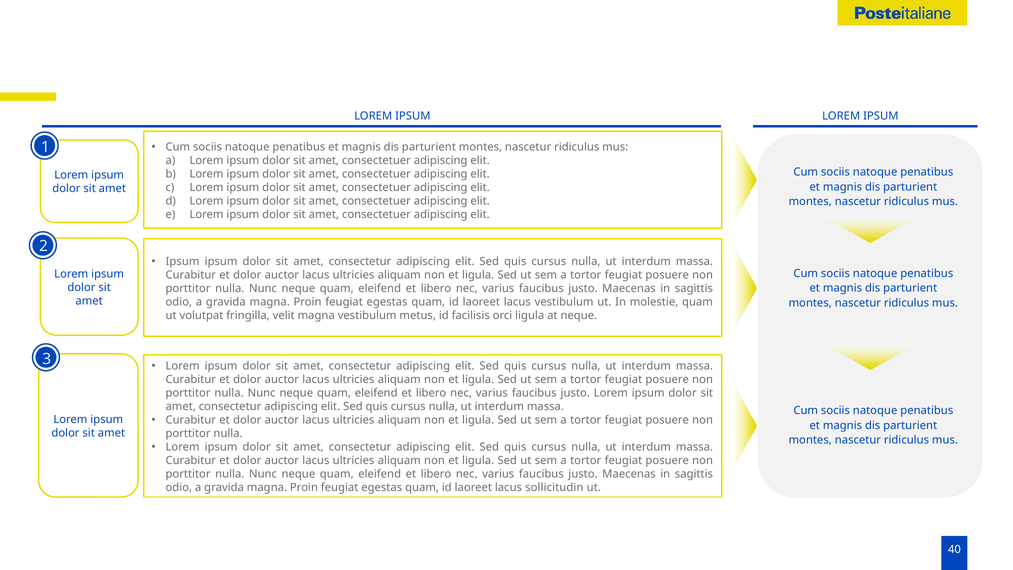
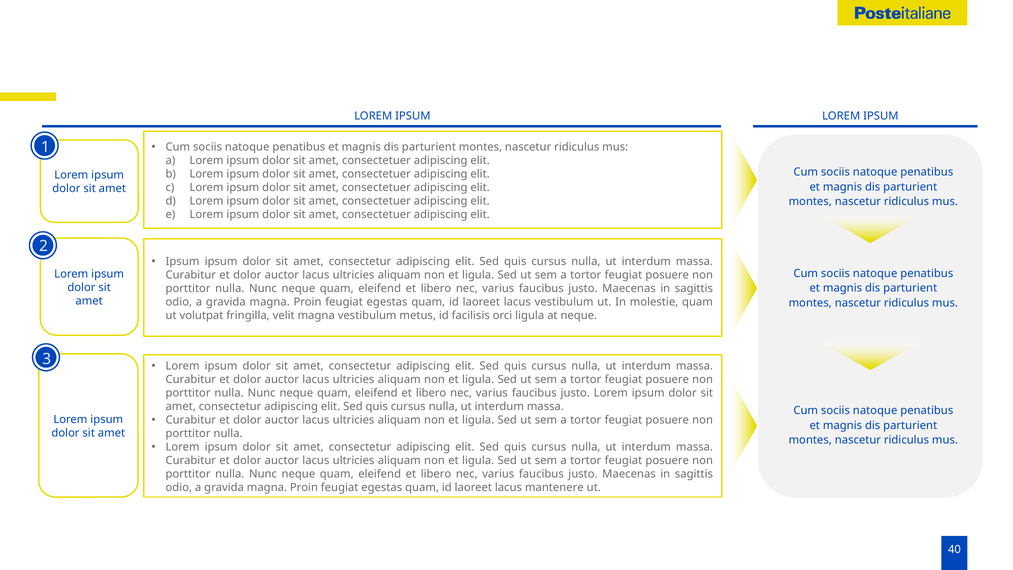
sollicitudin: sollicitudin -> mantenere
